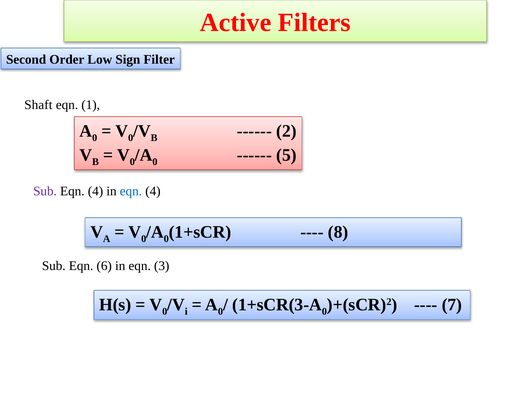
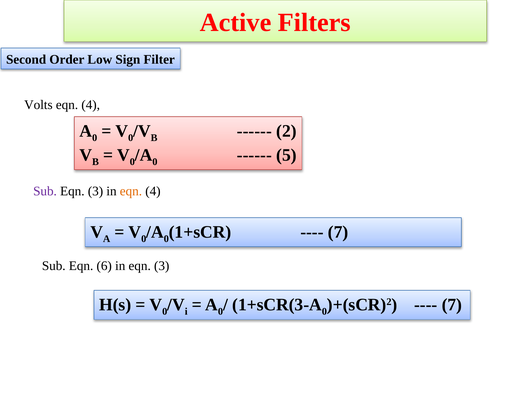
Shaft: Shaft -> Volts
1 at (91, 105): 1 -> 4
4 at (95, 191): 4 -> 3
eqn at (131, 191) colour: blue -> orange
8 at (338, 232): 8 -> 7
